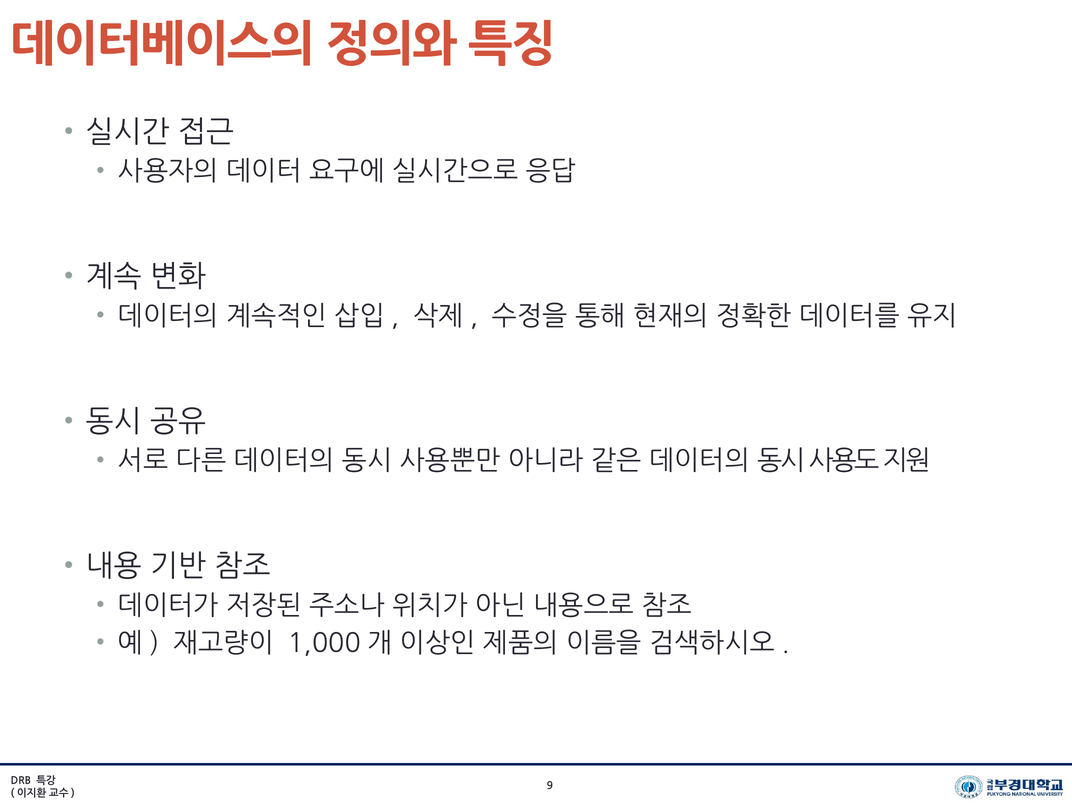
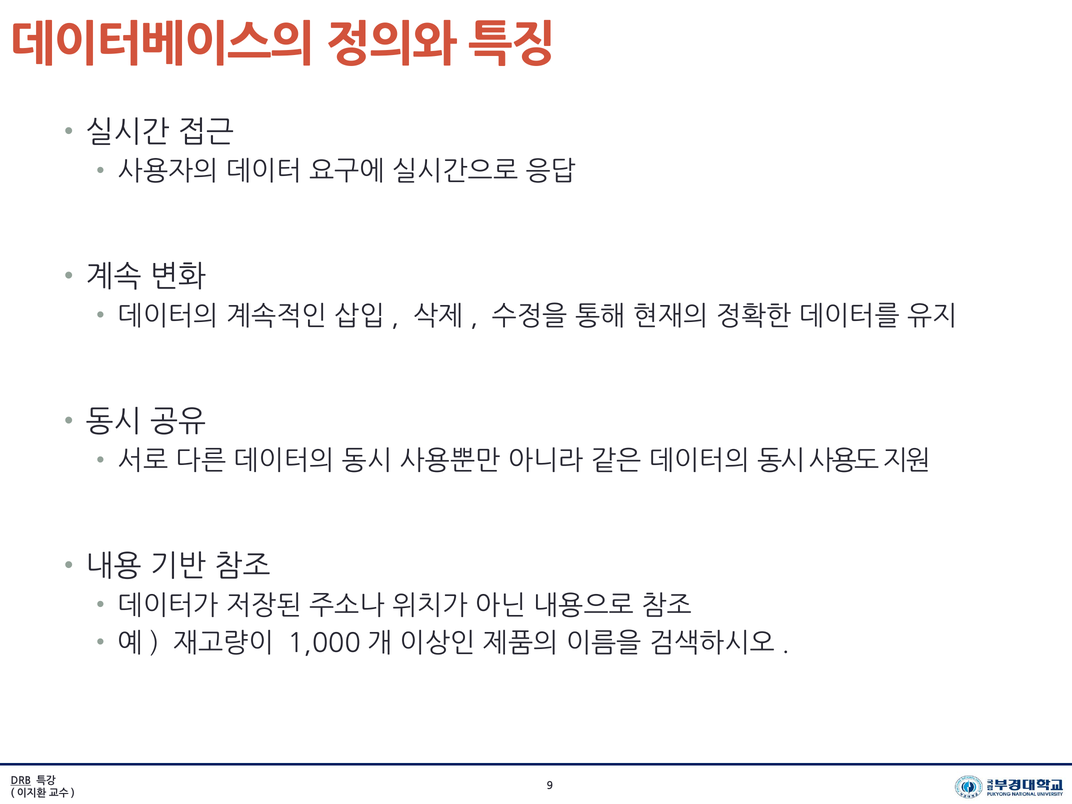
DRB underline: none -> present
